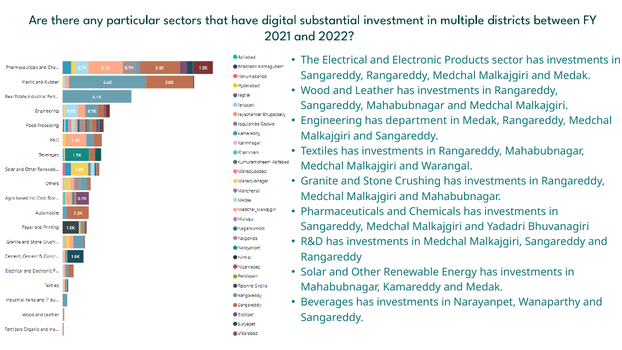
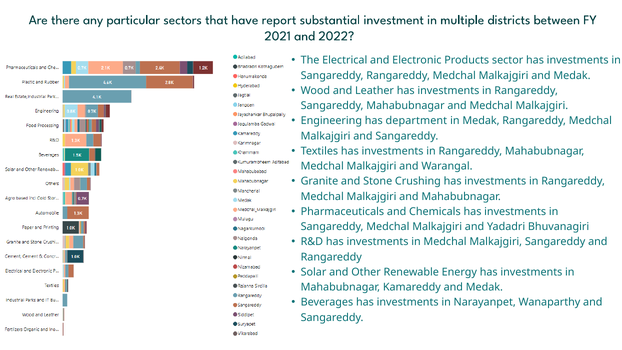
digital: digital -> report
